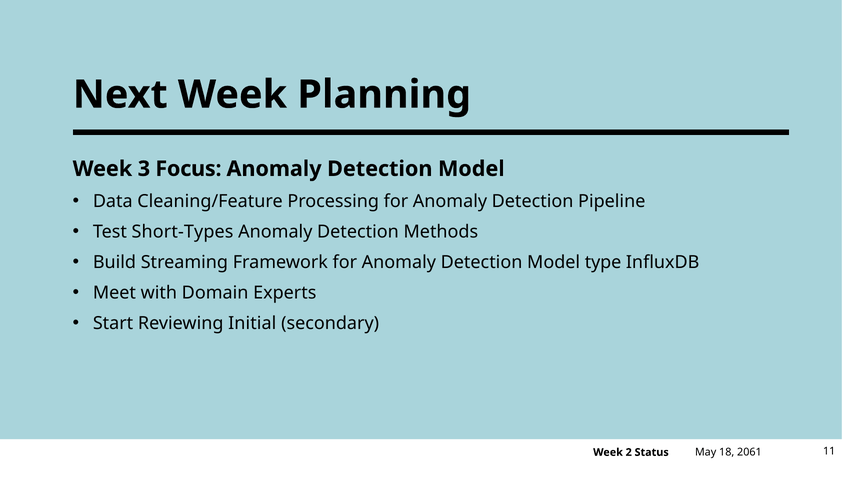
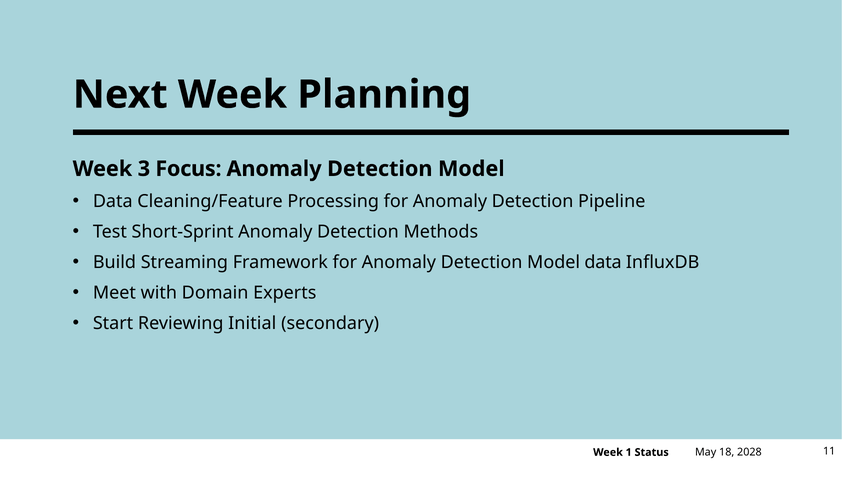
Short-Types: Short-Types -> Short-Sprint
Model type: type -> data
2061: 2061 -> 2028
2: 2 -> 1
